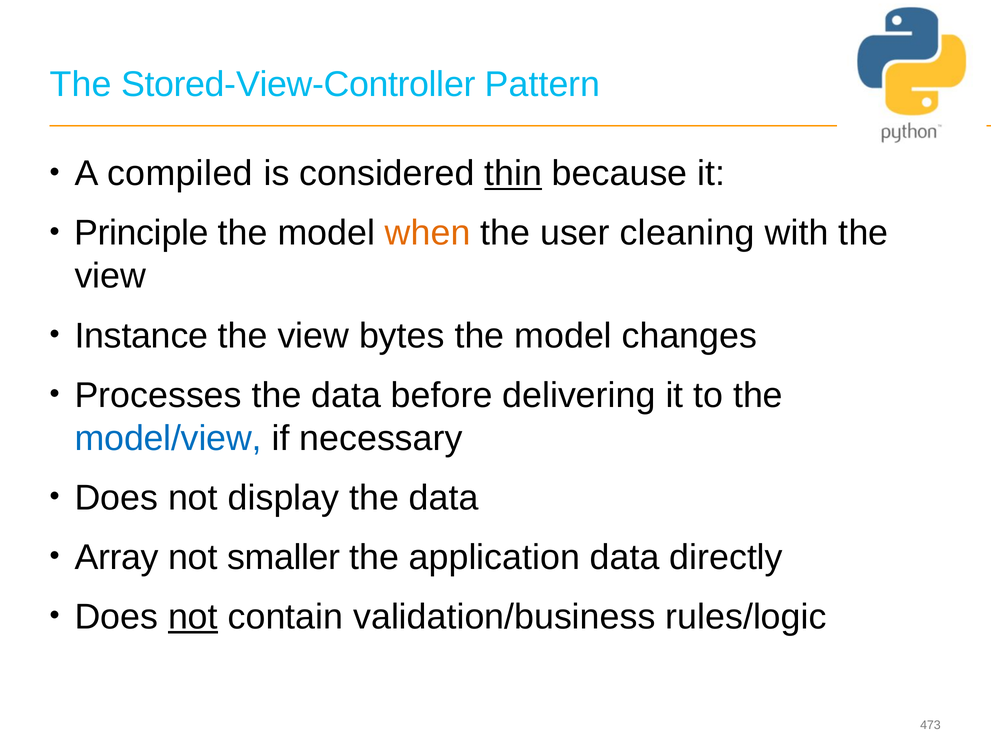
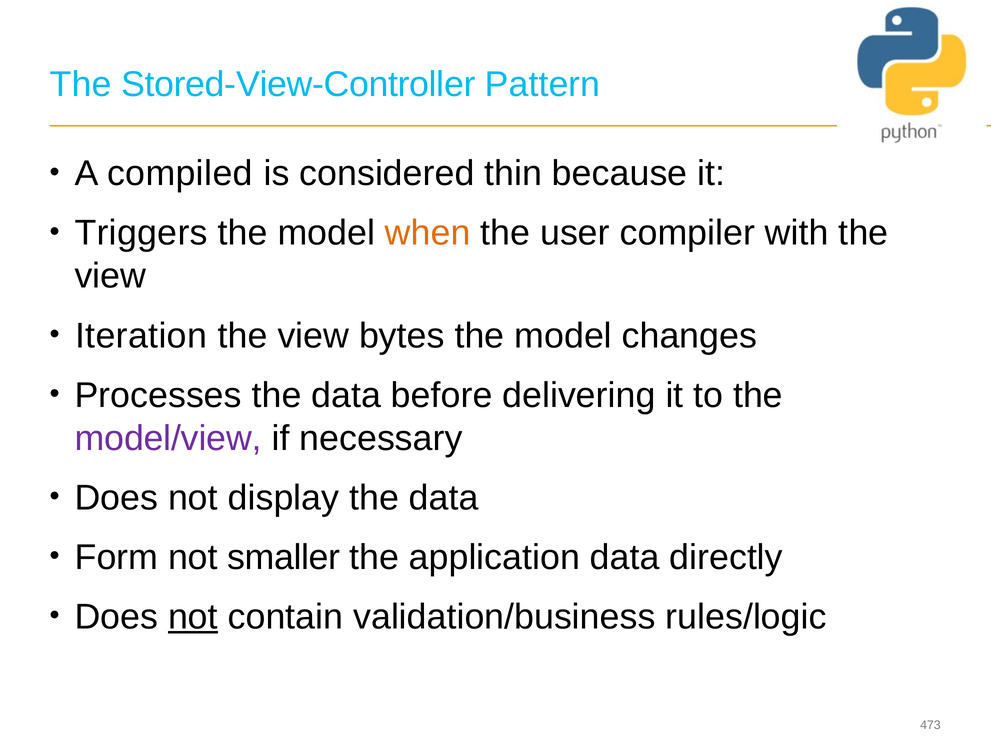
thin underline: present -> none
Principle: Principle -> Triggers
cleaning: cleaning -> compiler
Instance: Instance -> Iteration
model/view colour: blue -> purple
Array: Array -> Form
